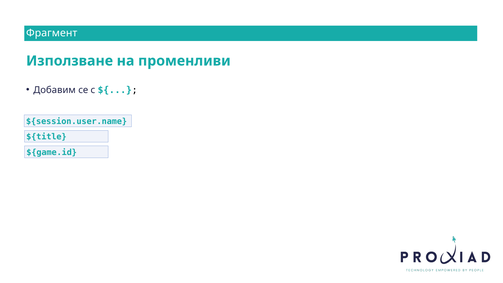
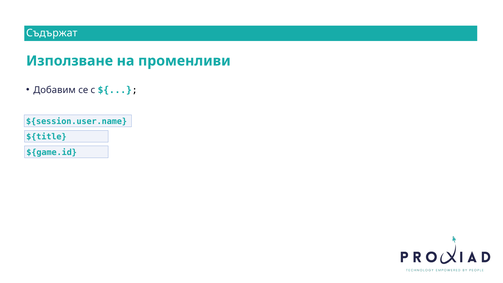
Фрагмент: Фрагмент -> Съдържат
